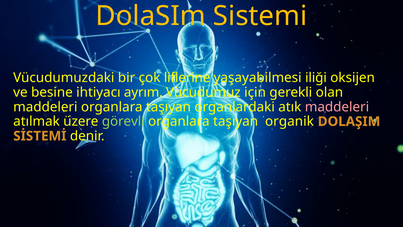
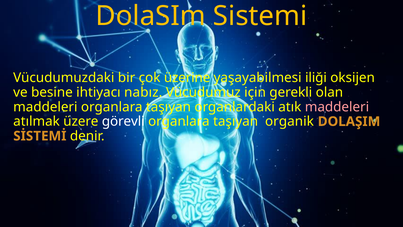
liflerine: liflerine -> üzerine
ayrım: ayrım -> nabız
görevli colour: light green -> white
